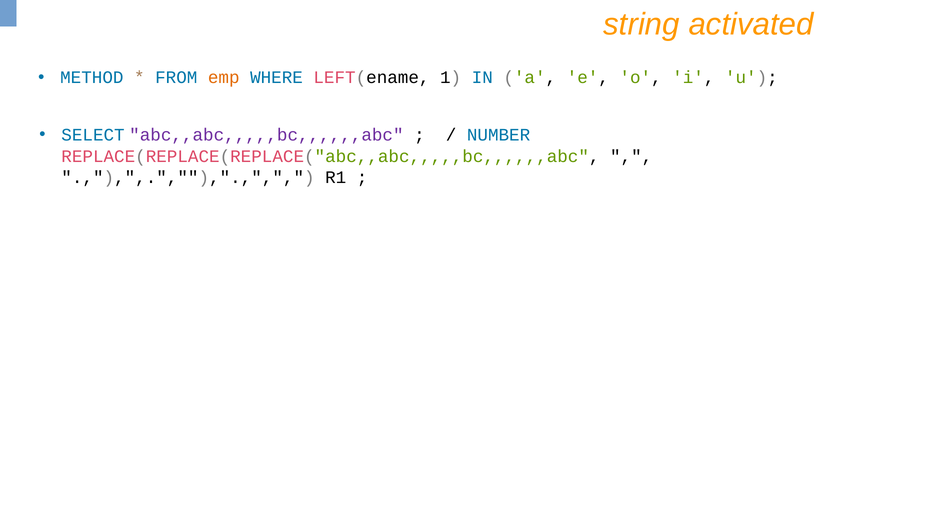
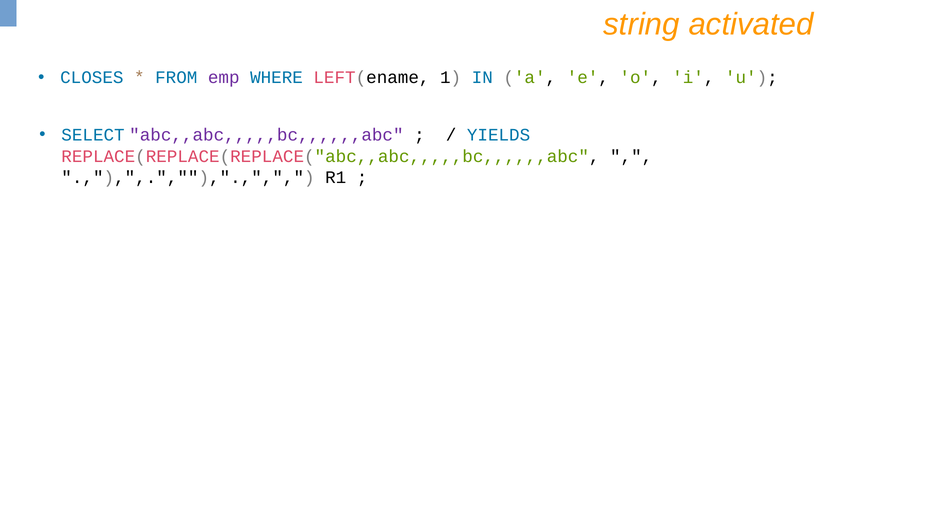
METHOD: METHOD -> CLOSES
emp colour: orange -> purple
NUMBER: NUMBER -> YIELDS
